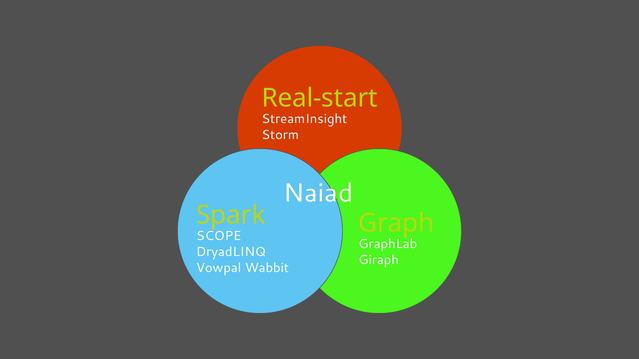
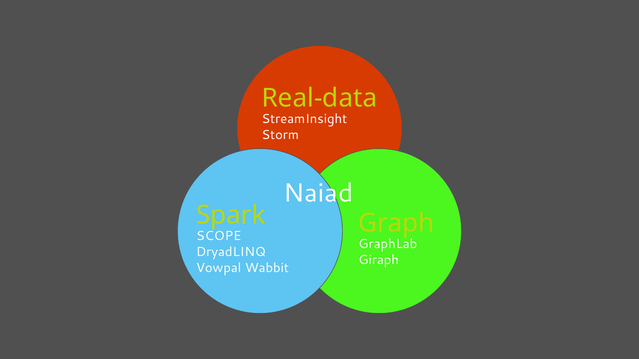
Real-start: Real-start -> Real-data
